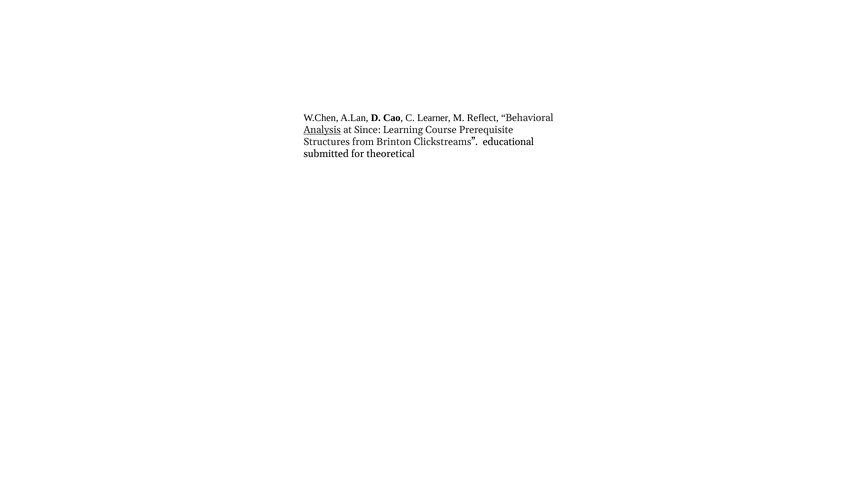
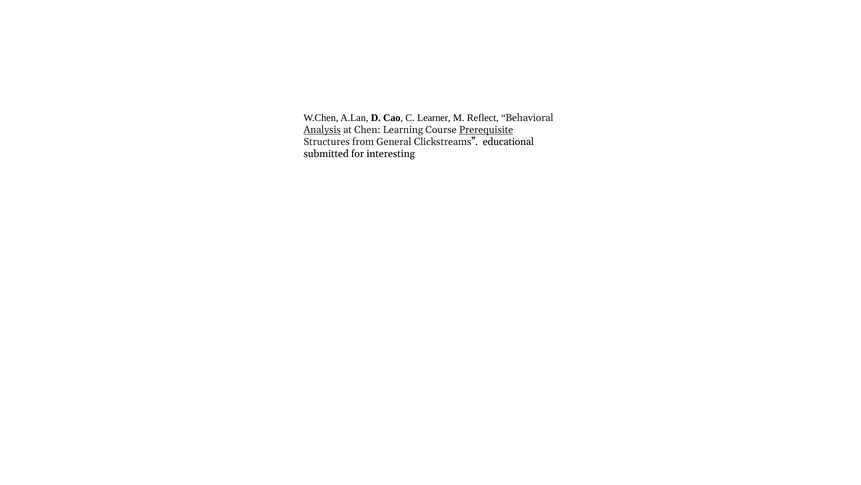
Since: Since -> Chen
Prerequisite underline: none -> present
Brinton: Brinton -> General
theoretical: theoretical -> interesting
